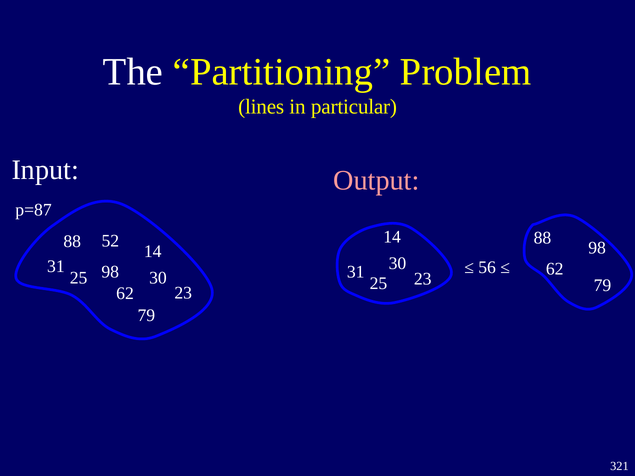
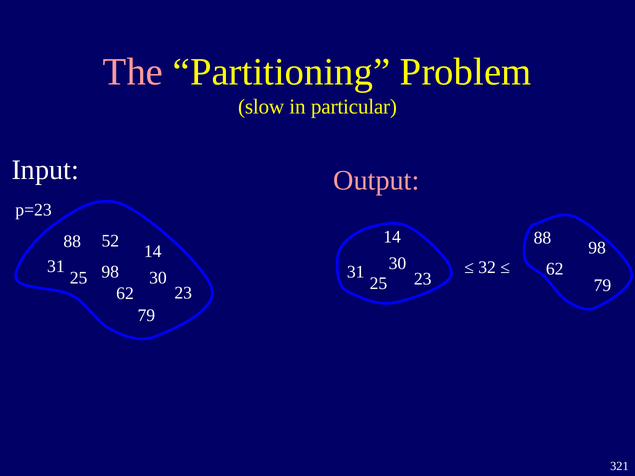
The colour: white -> pink
lines: lines -> slow
p=87: p=87 -> p=23
56: 56 -> 32
